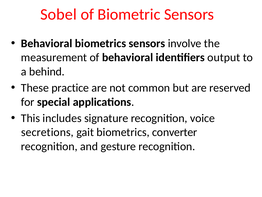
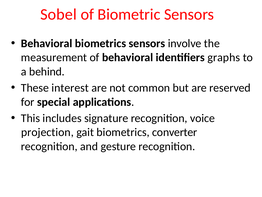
output: output -> graphs
practice: practice -> interest
secretions: secretions -> projection
